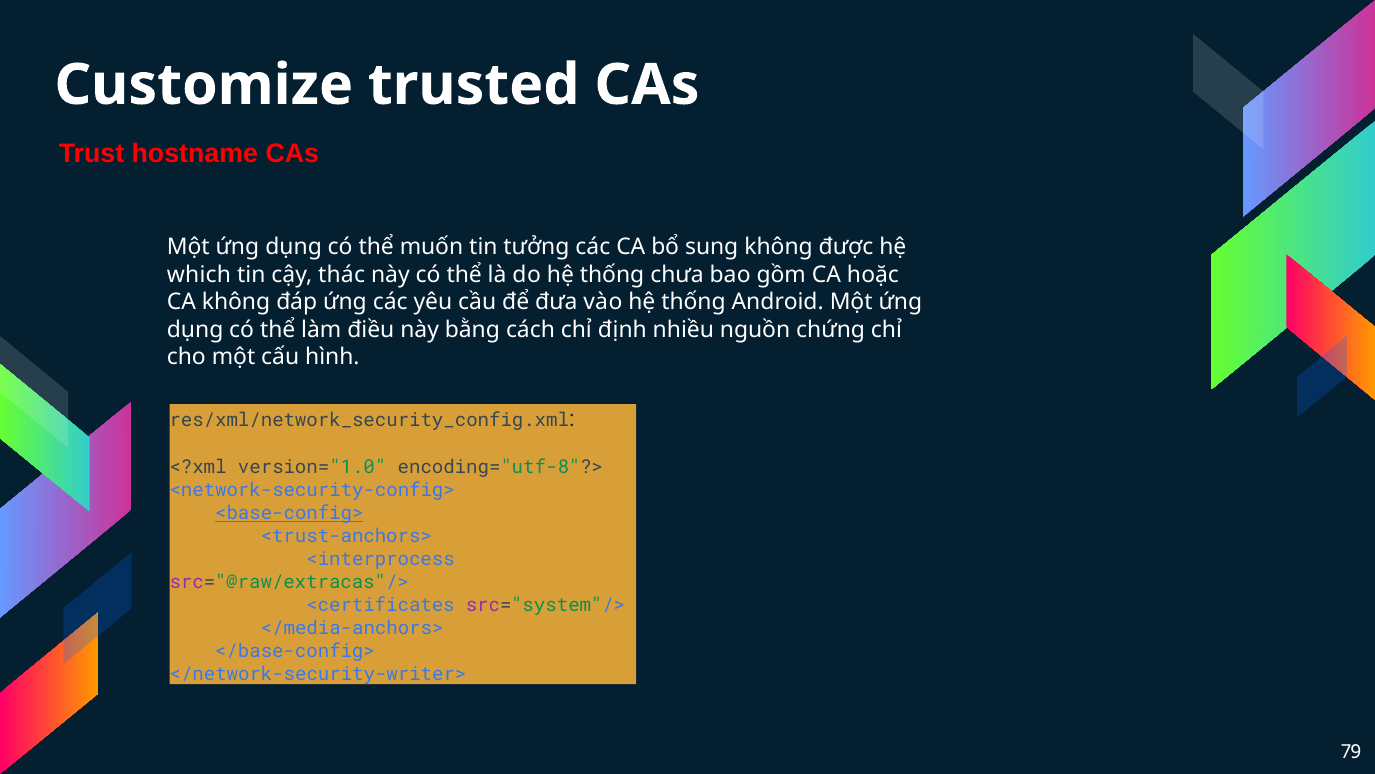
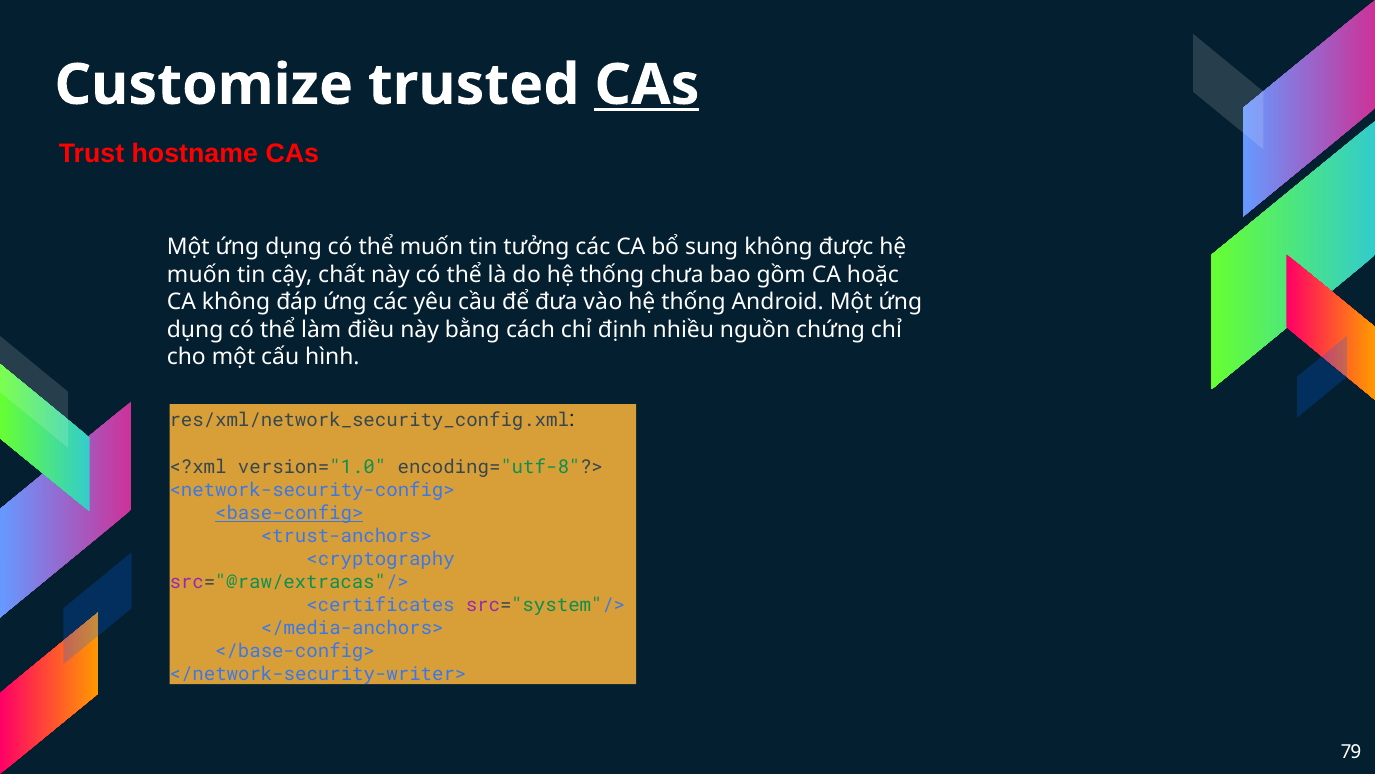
CAs at (647, 85) underline: none -> present
which at (199, 274): which -> muốn
thác: thác -> chất
<interprocess: <interprocess -> <cryptography
